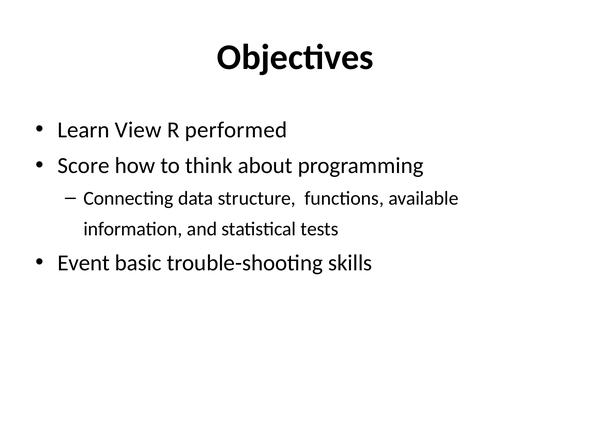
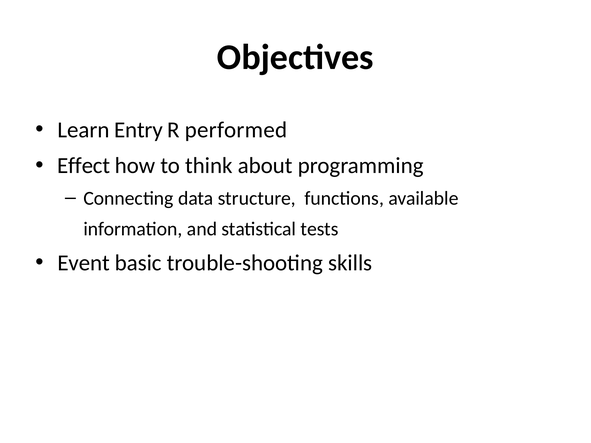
View: View -> Entry
Score: Score -> Effect
